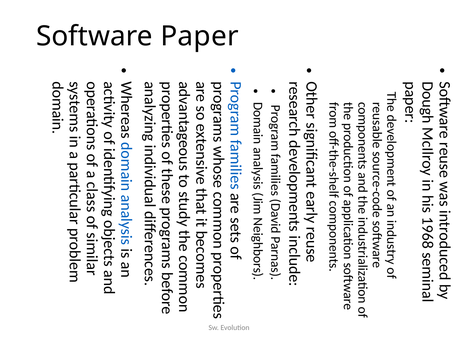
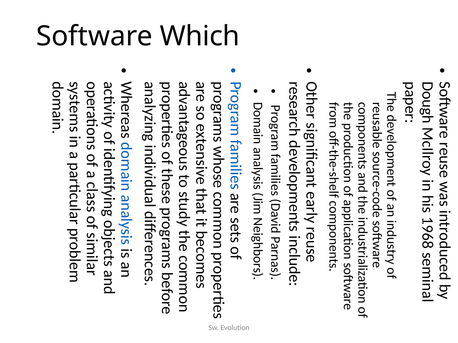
Paper: Paper -> Which
